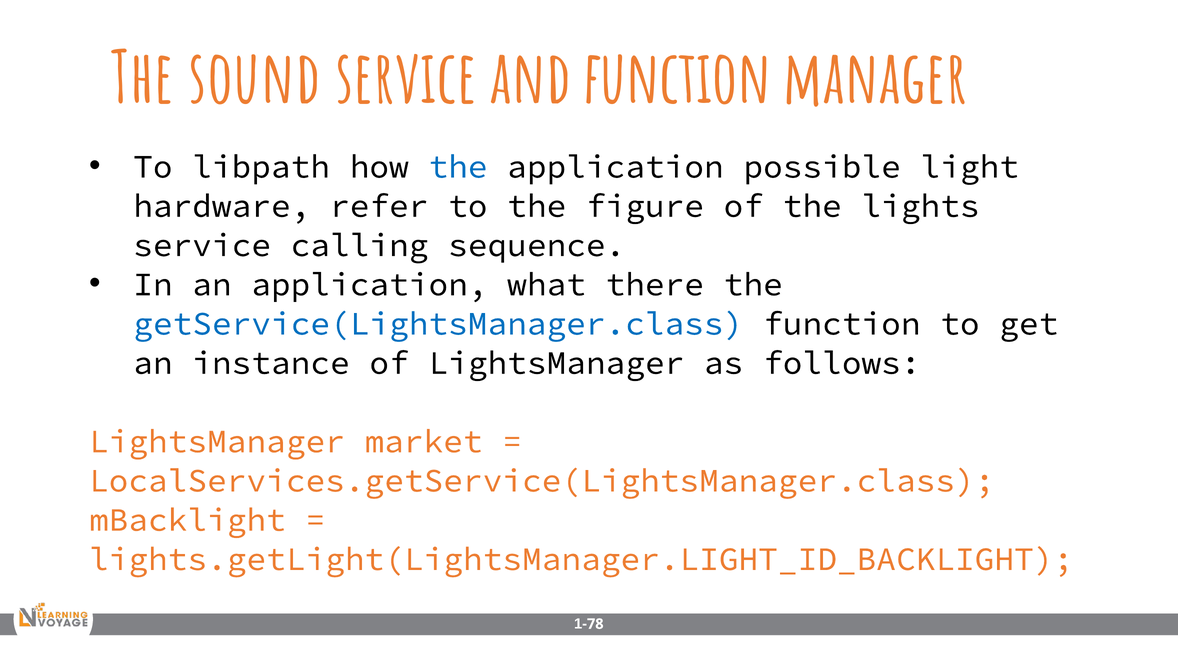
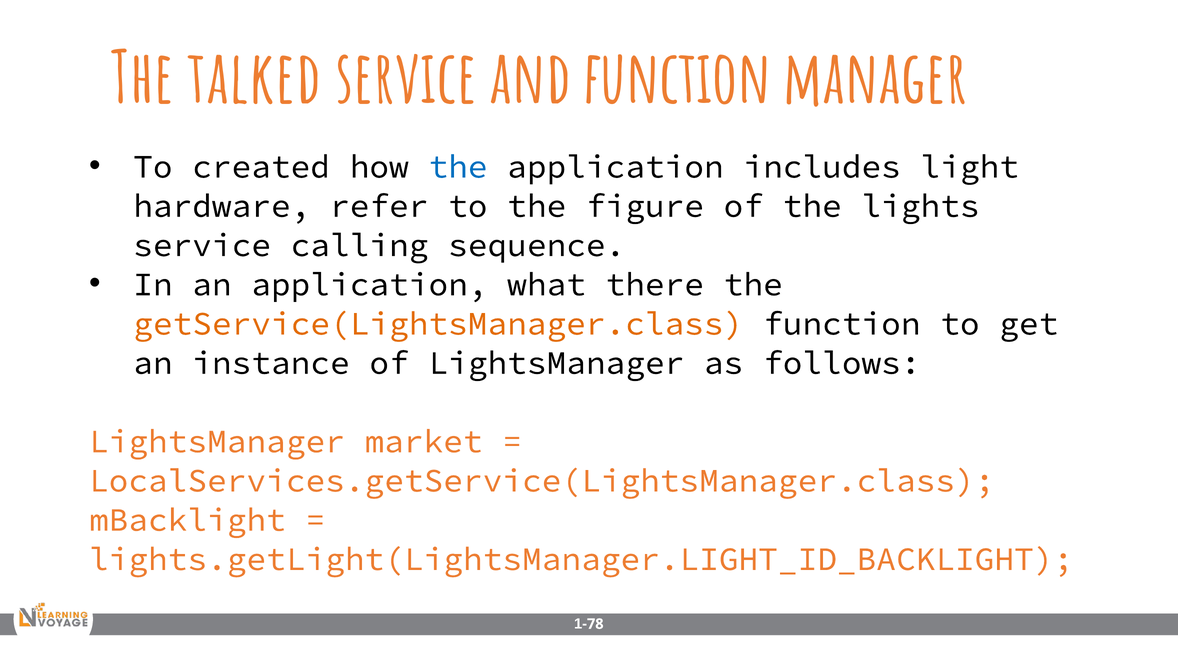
sound: sound -> talked
libpath: libpath -> created
possible: possible -> includes
getService(LightsManager.class colour: blue -> orange
